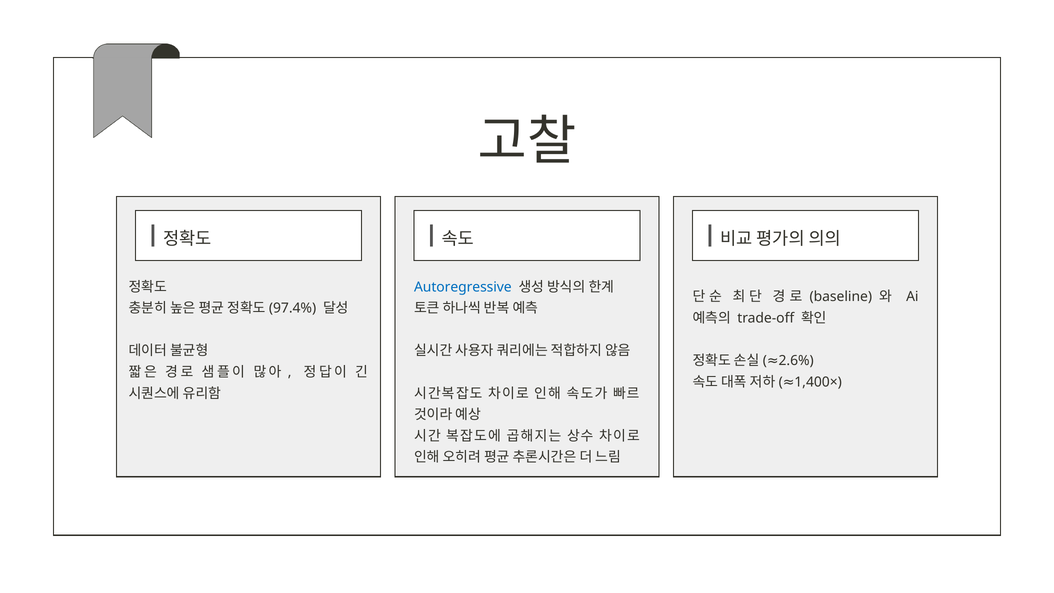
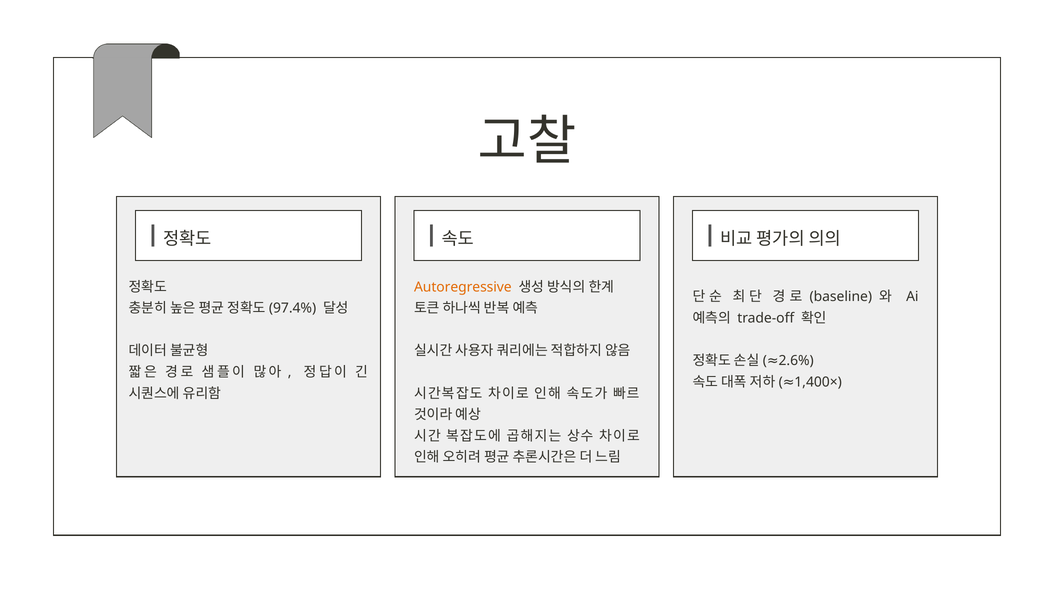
Autoregressive colour: blue -> orange
